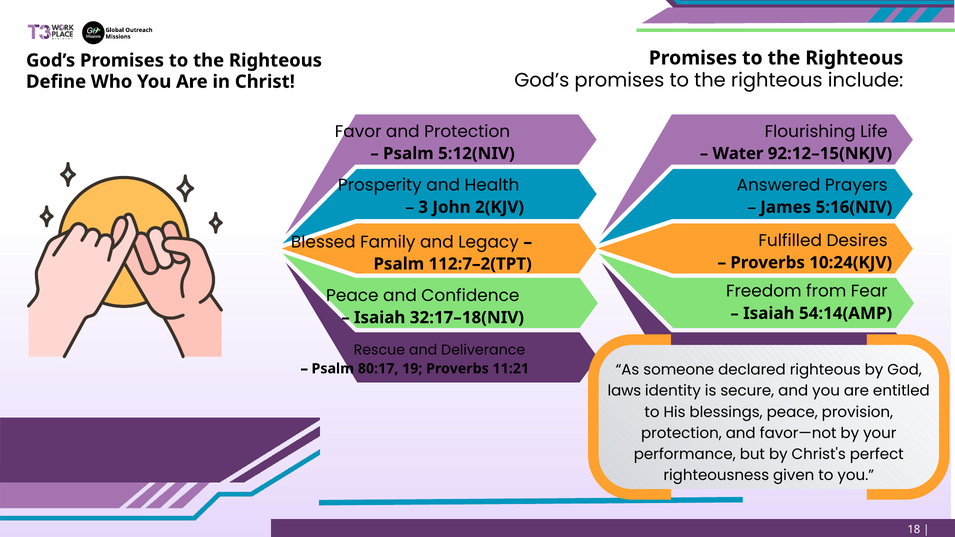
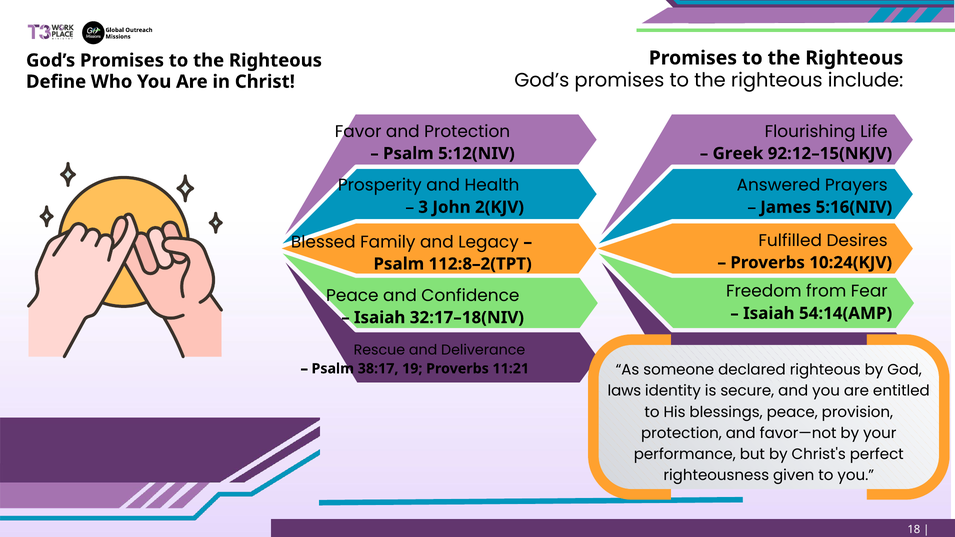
Water: Water -> Greek
112:7–2(TPT: 112:7–2(TPT -> 112:8–2(TPT
80:17: 80:17 -> 38:17
